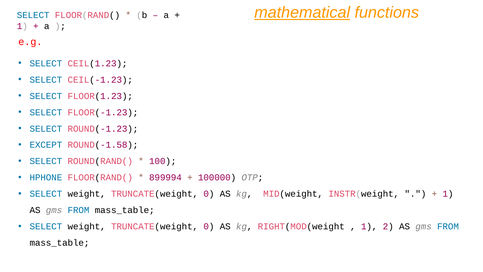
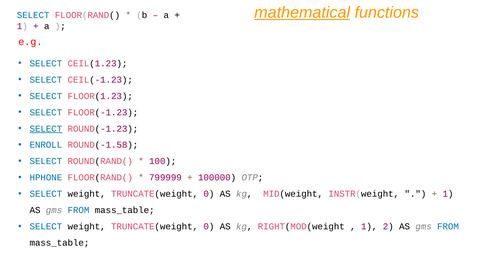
SELECT at (46, 129) underline: none -> present
EXCEPT: EXCEPT -> ENROLL
899994: 899994 -> 799999
